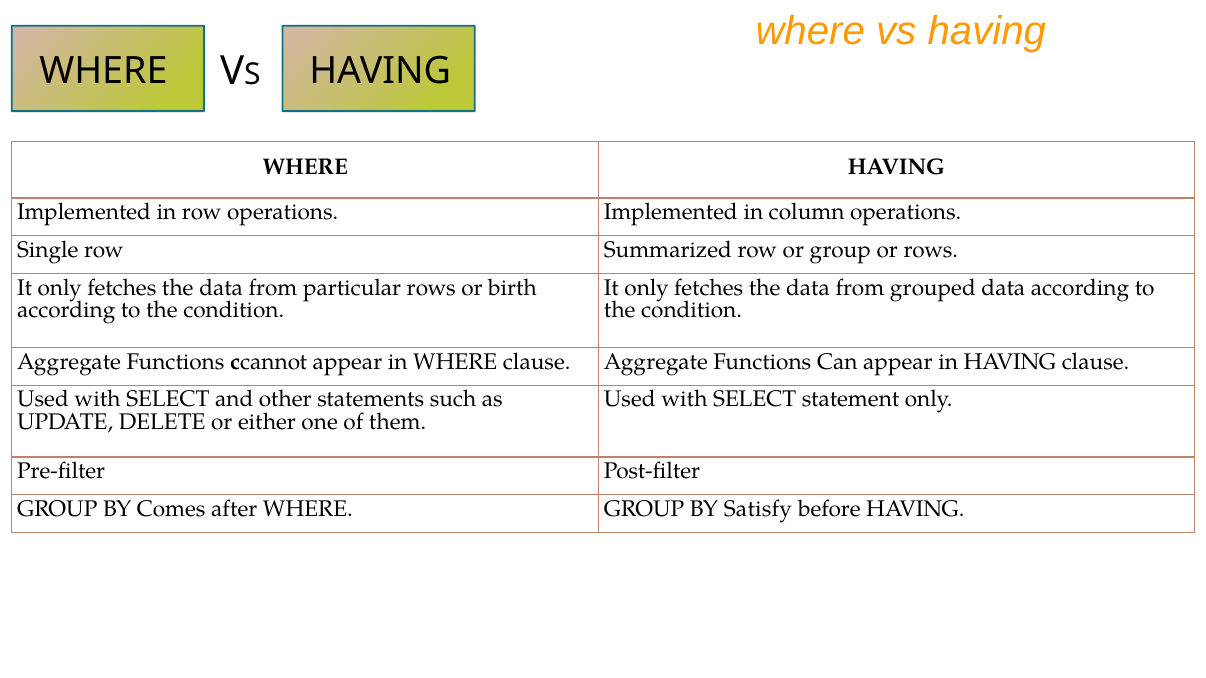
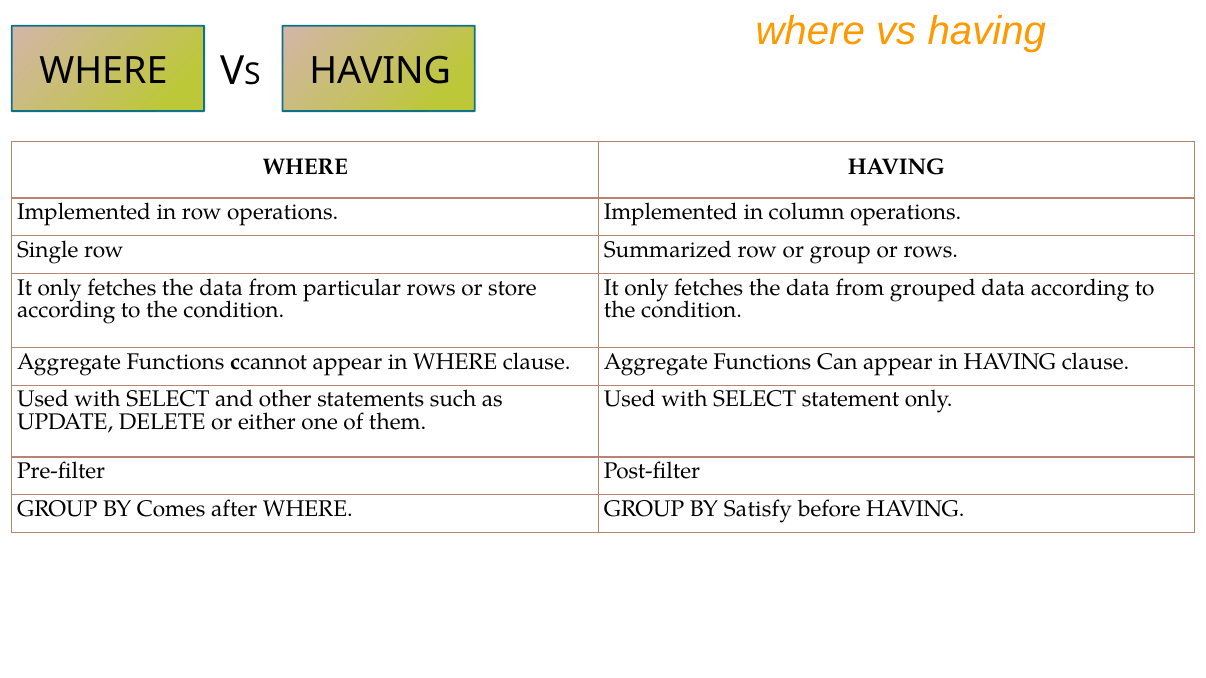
birth: birth -> store
